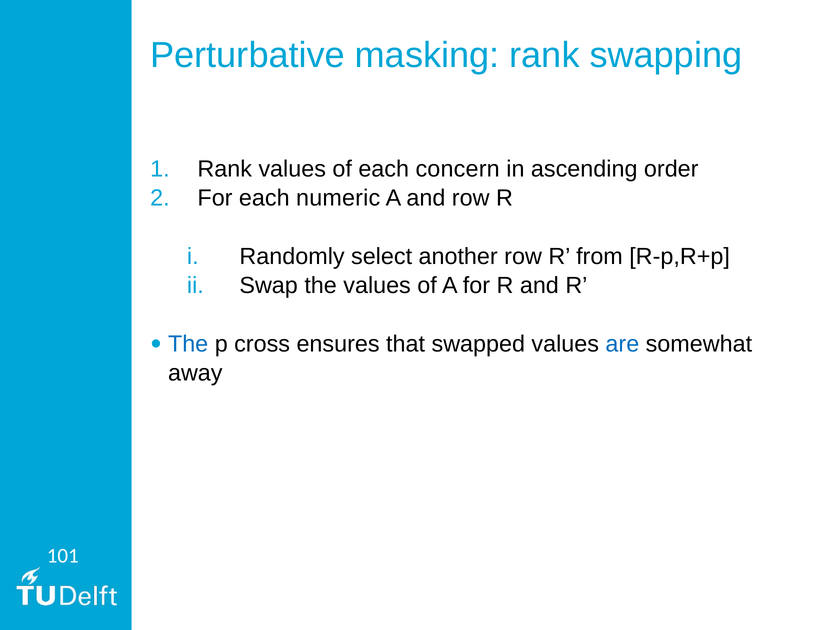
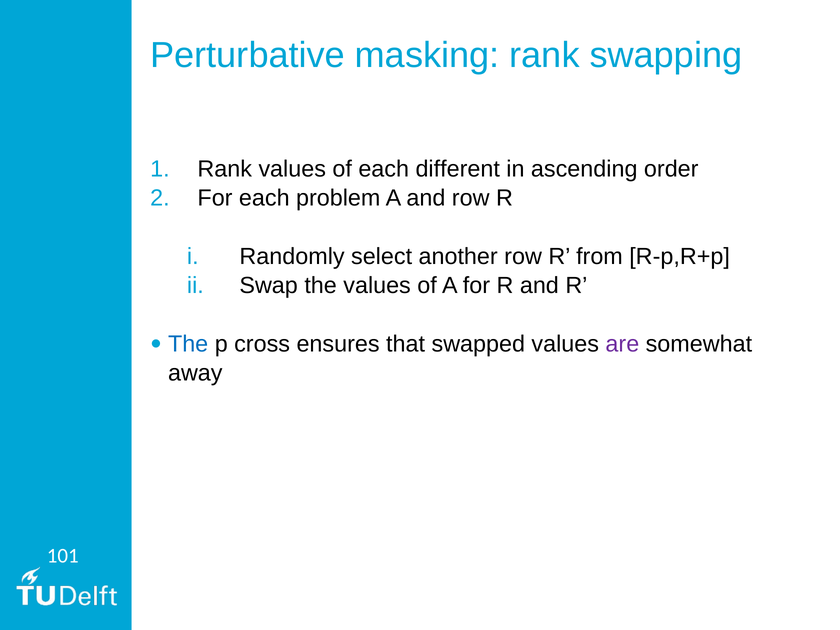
concern: concern -> different
numeric: numeric -> problem
are colour: blue -> purple
